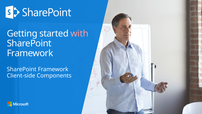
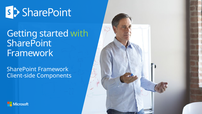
with colour: pink -> light green
